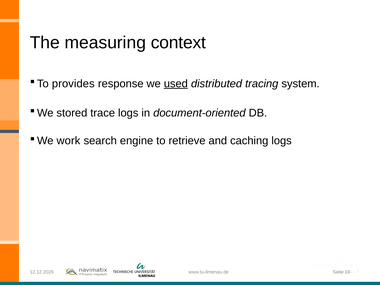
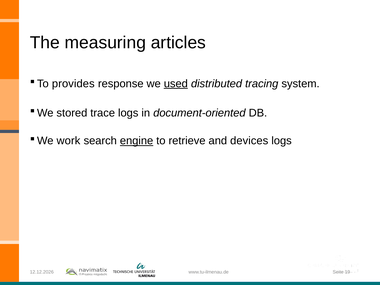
context: context -> articles
engine underline: none -> present
caching: caching -> devices
